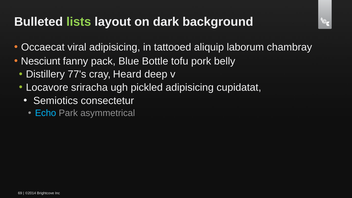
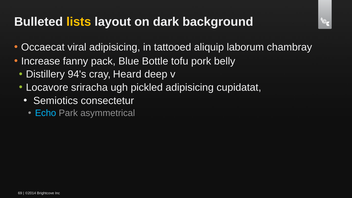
lists colour: light green -> yellow
Nesciunt: Nesciunt -> Increase
77's: 77's -> 94's
